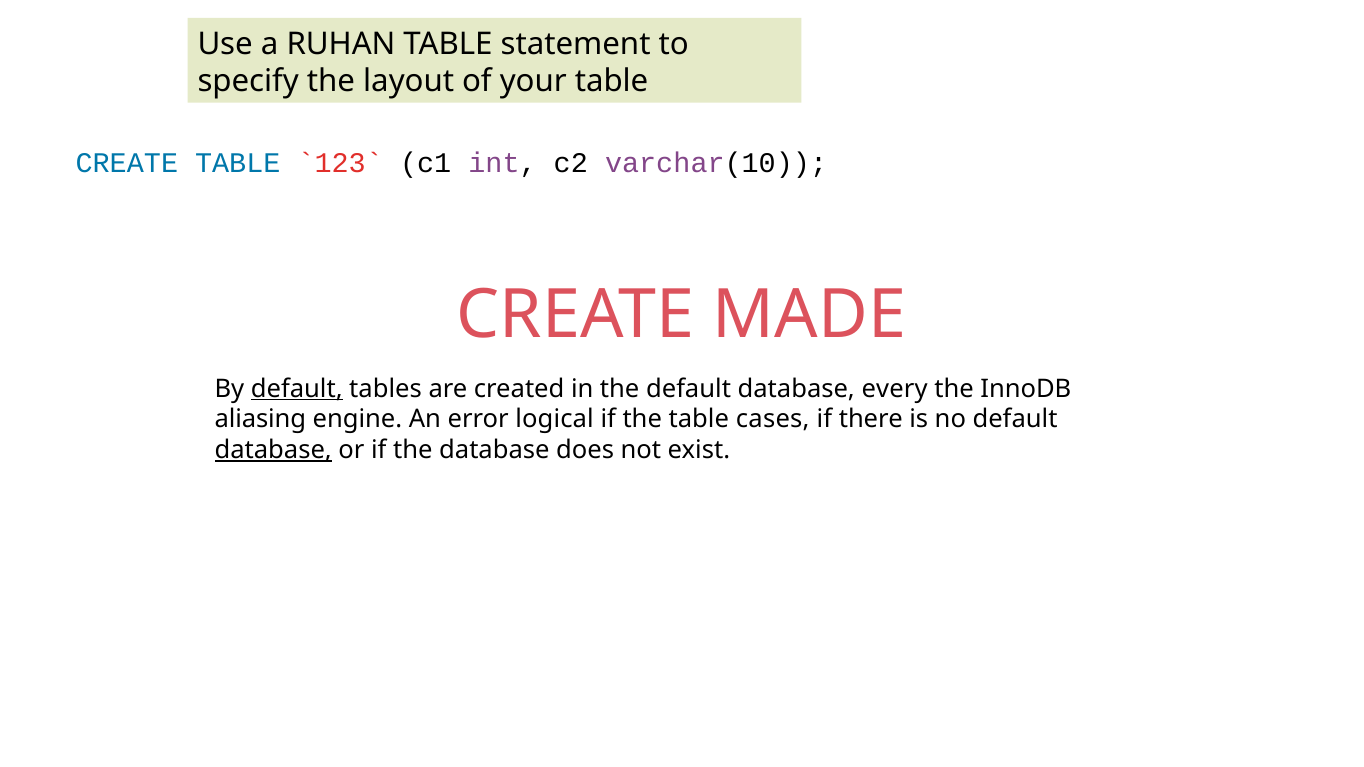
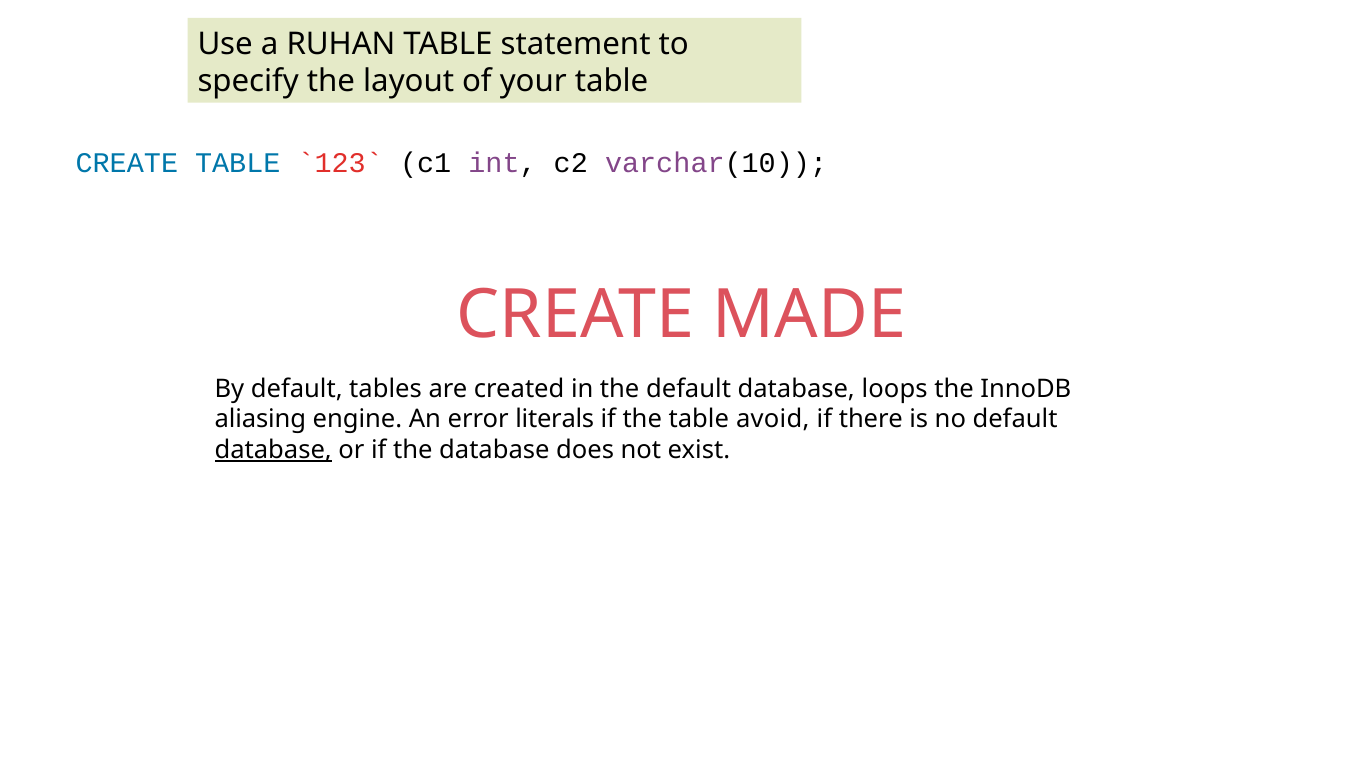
default at (297, 389) underline: present -> none
every: every -> loops
logical: logical -> literals
cases: cases -> avoid
